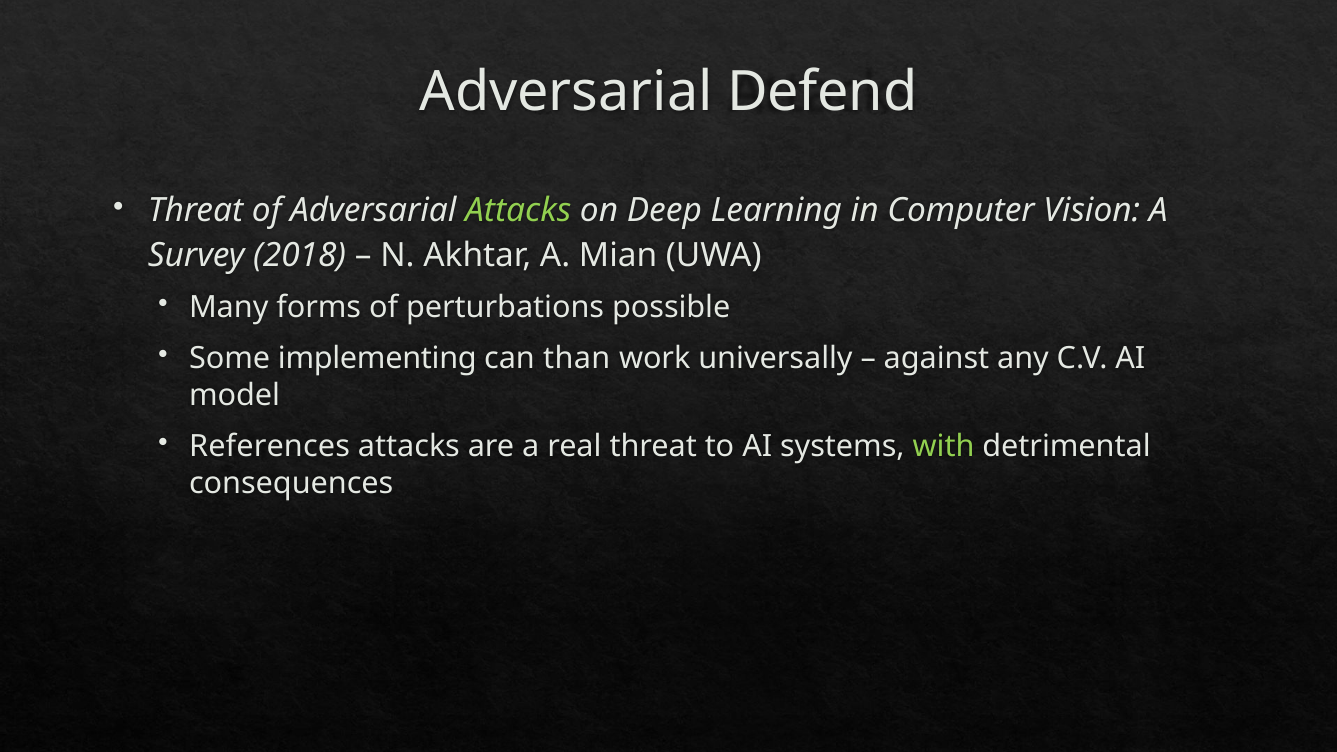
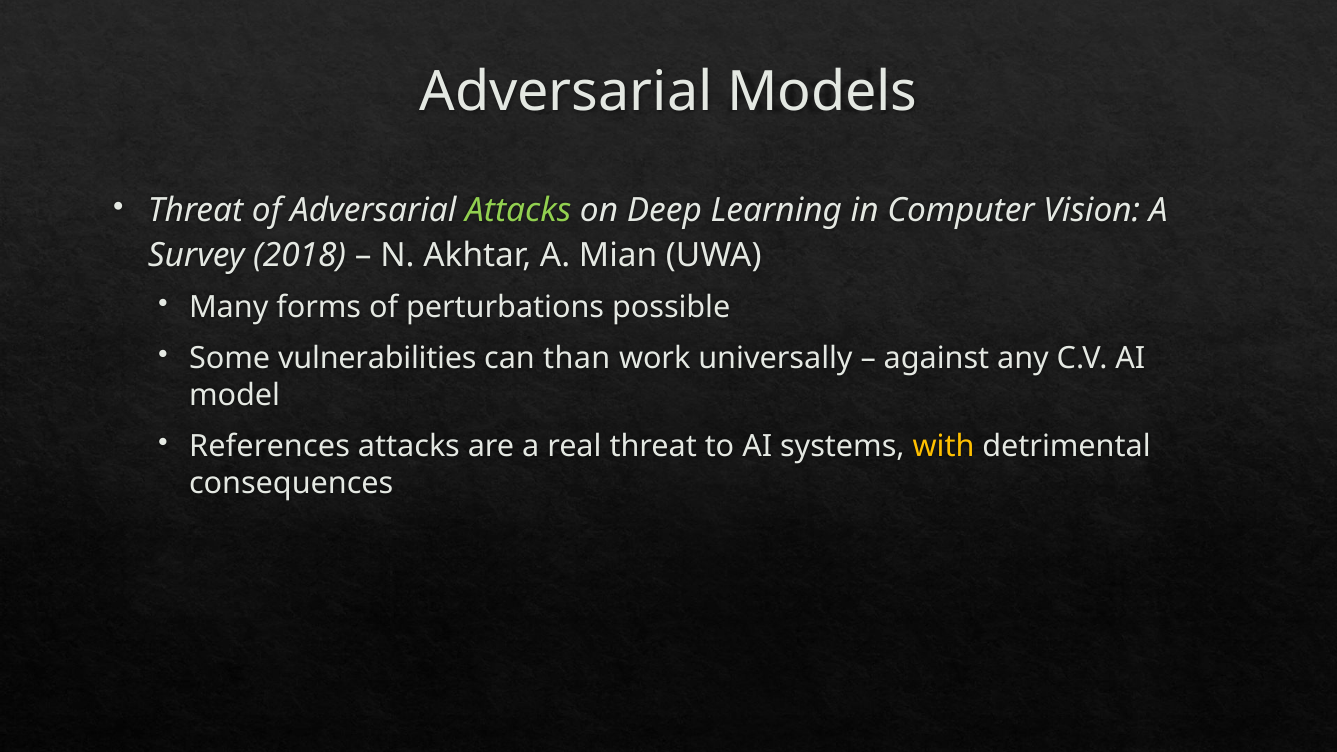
Defend: Defend -> Models
implementing: implementing -> vulnerabilities
with colour: light green -> yellow
